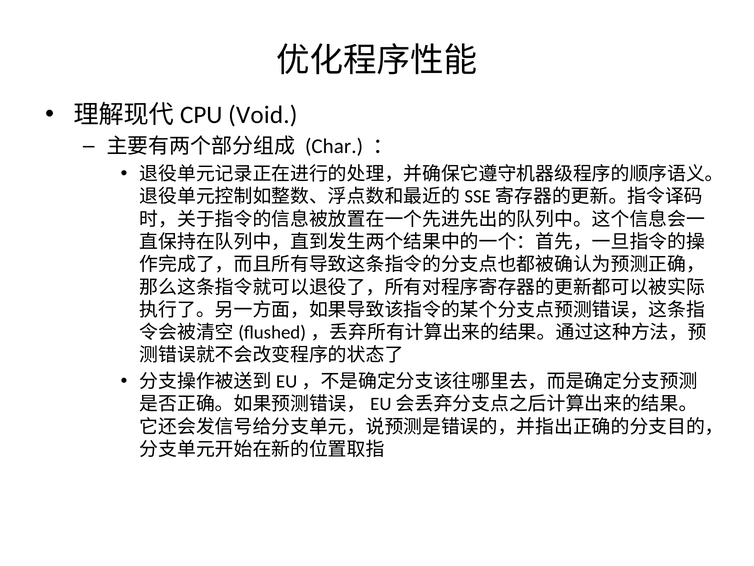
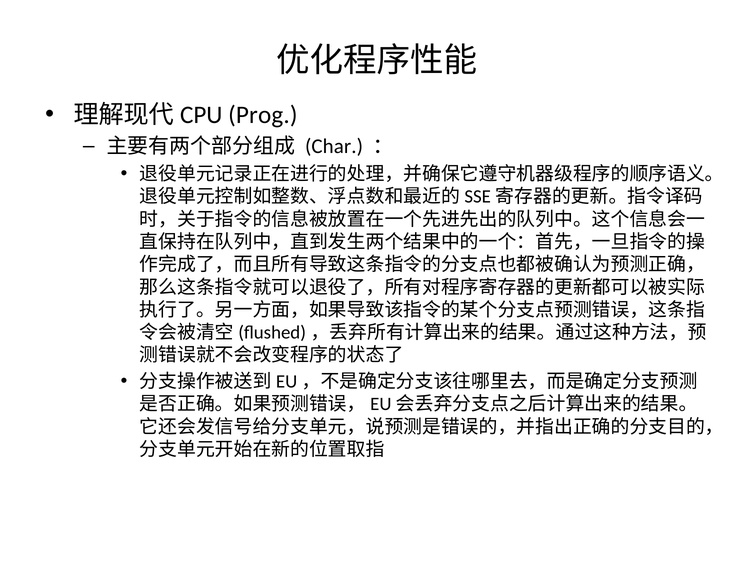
Void: Void -> Prog
